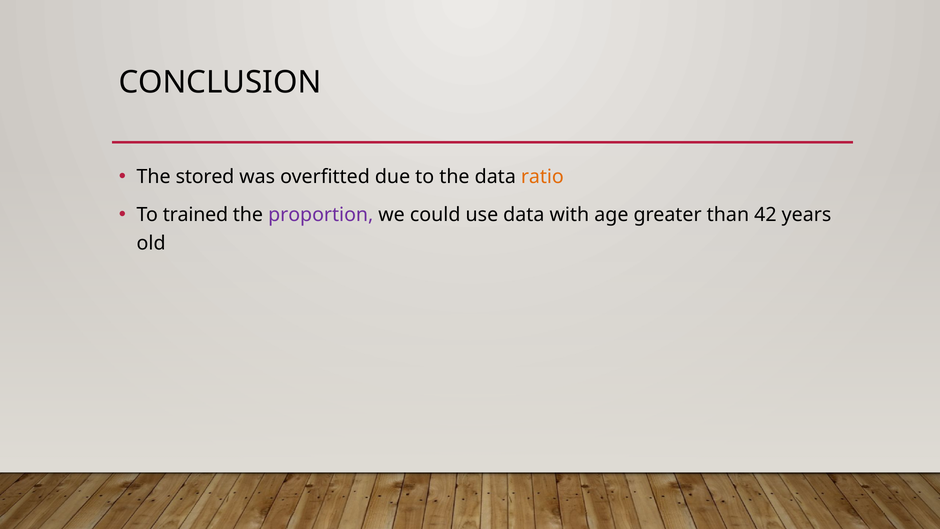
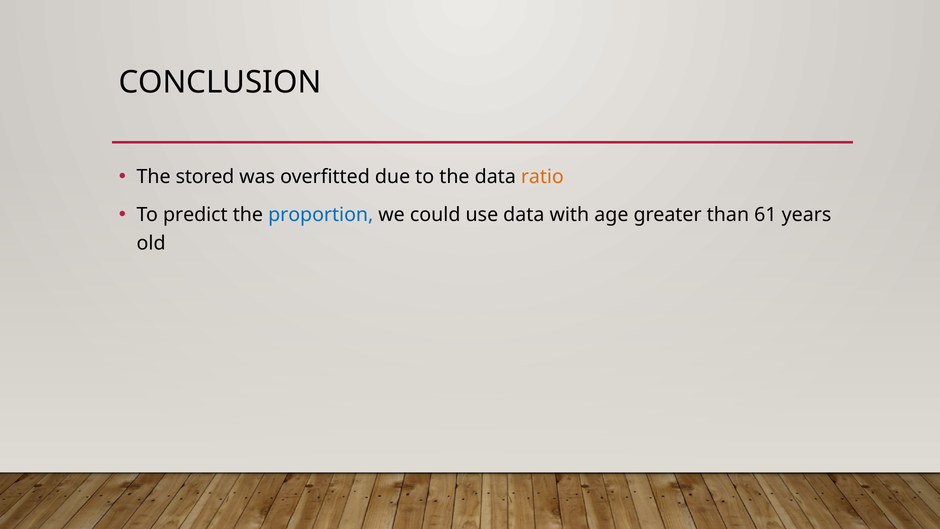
trained: trained -> predict
proportion colour: purple -> blue
42: 42 -> 61
